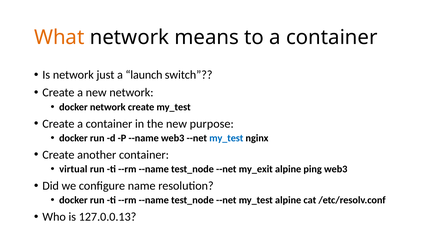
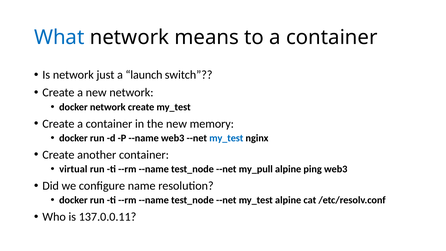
What colour: orange -> blue
purpose: purpose -> memory
my_exit: my_exit -> my_pull
127.0.0.13: 127.0.0.13 -> 137.0.0.11
